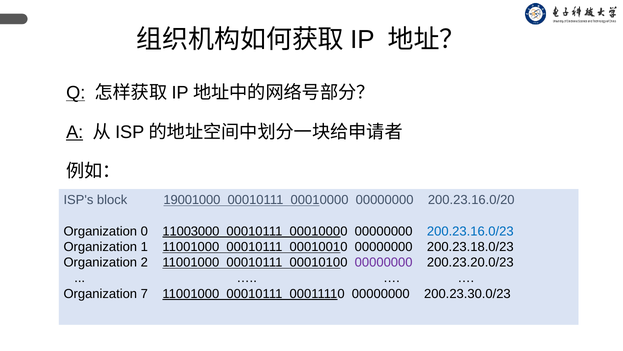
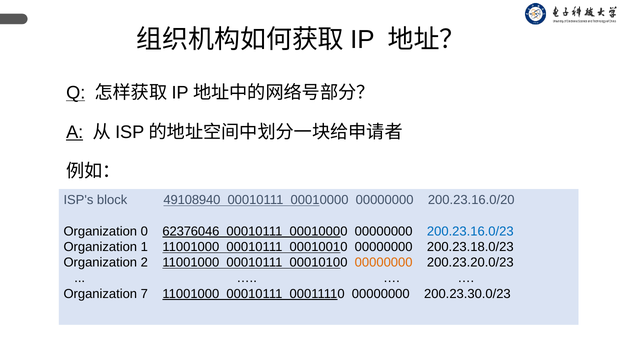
19001000: 19001000 -> 49108940
11003000: 11003000 -> 62376046
00000000 at (384, 262) colour: purple -> orange
